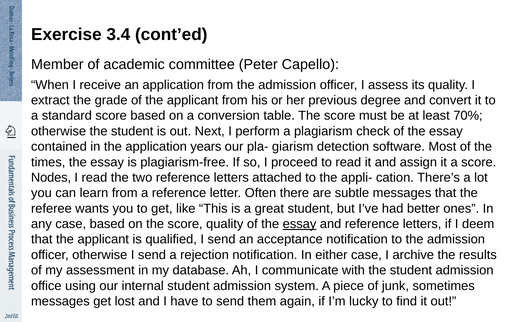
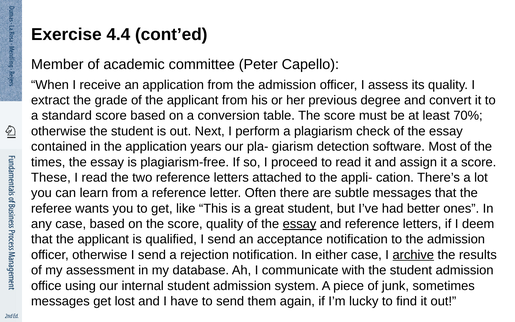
3.4: 3.4 -> 4.4
Nodes: Nodes -> These
archive underline: none -> present
